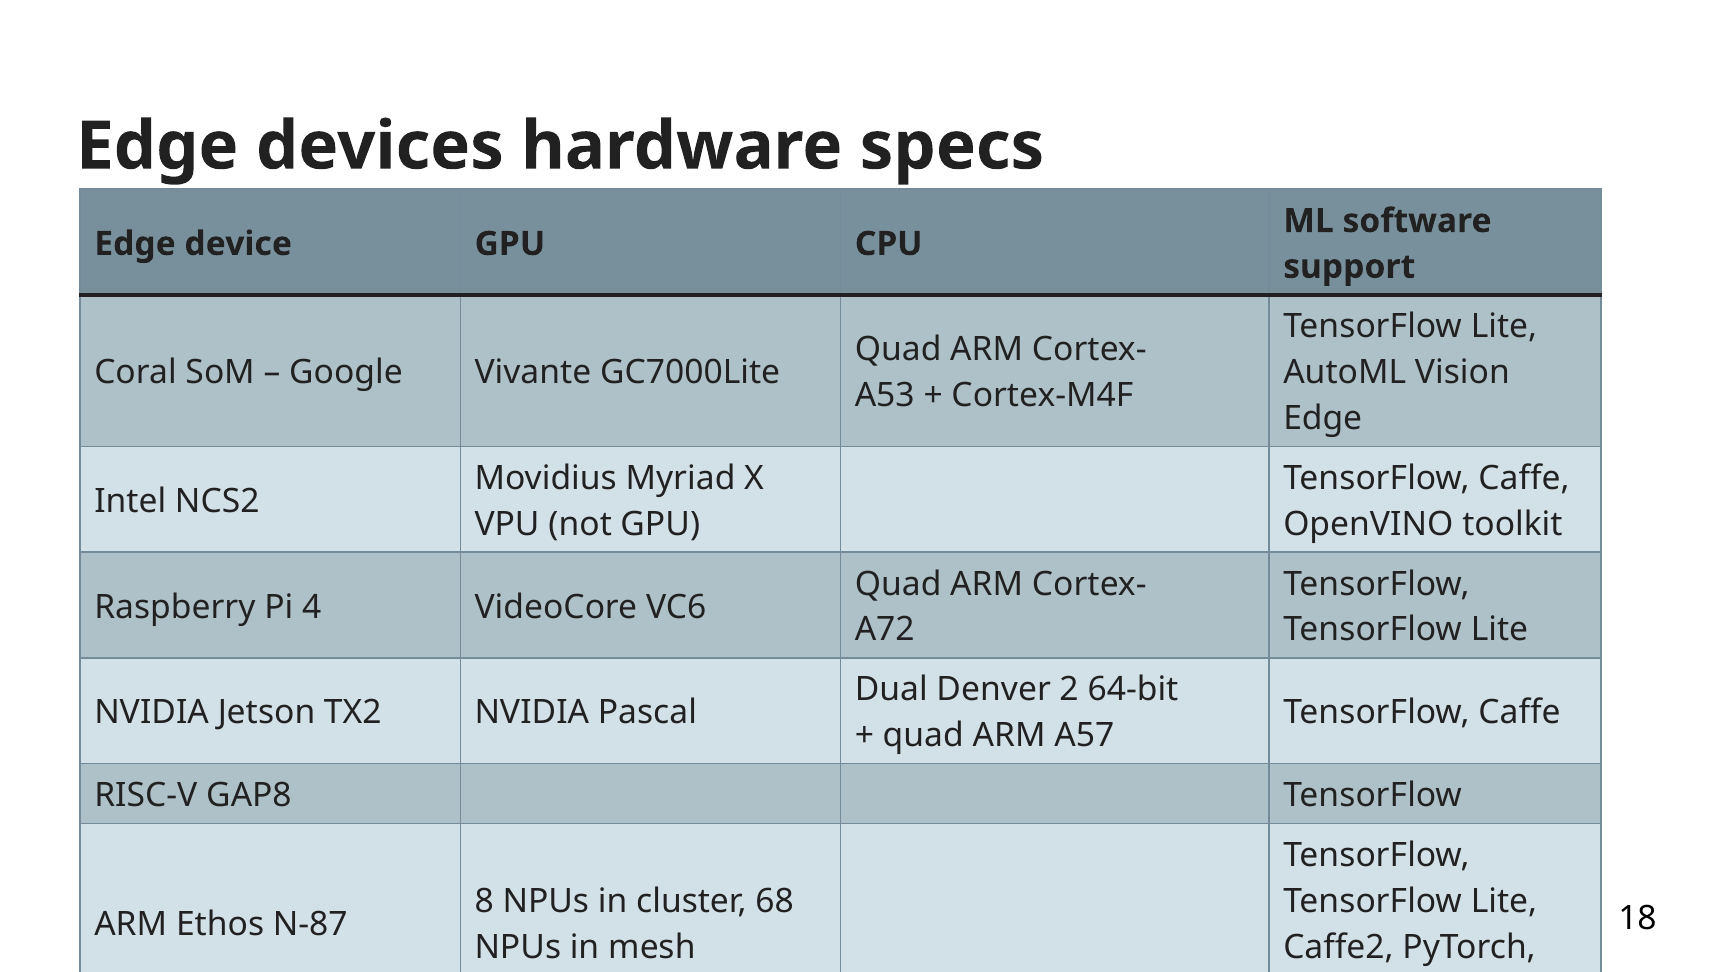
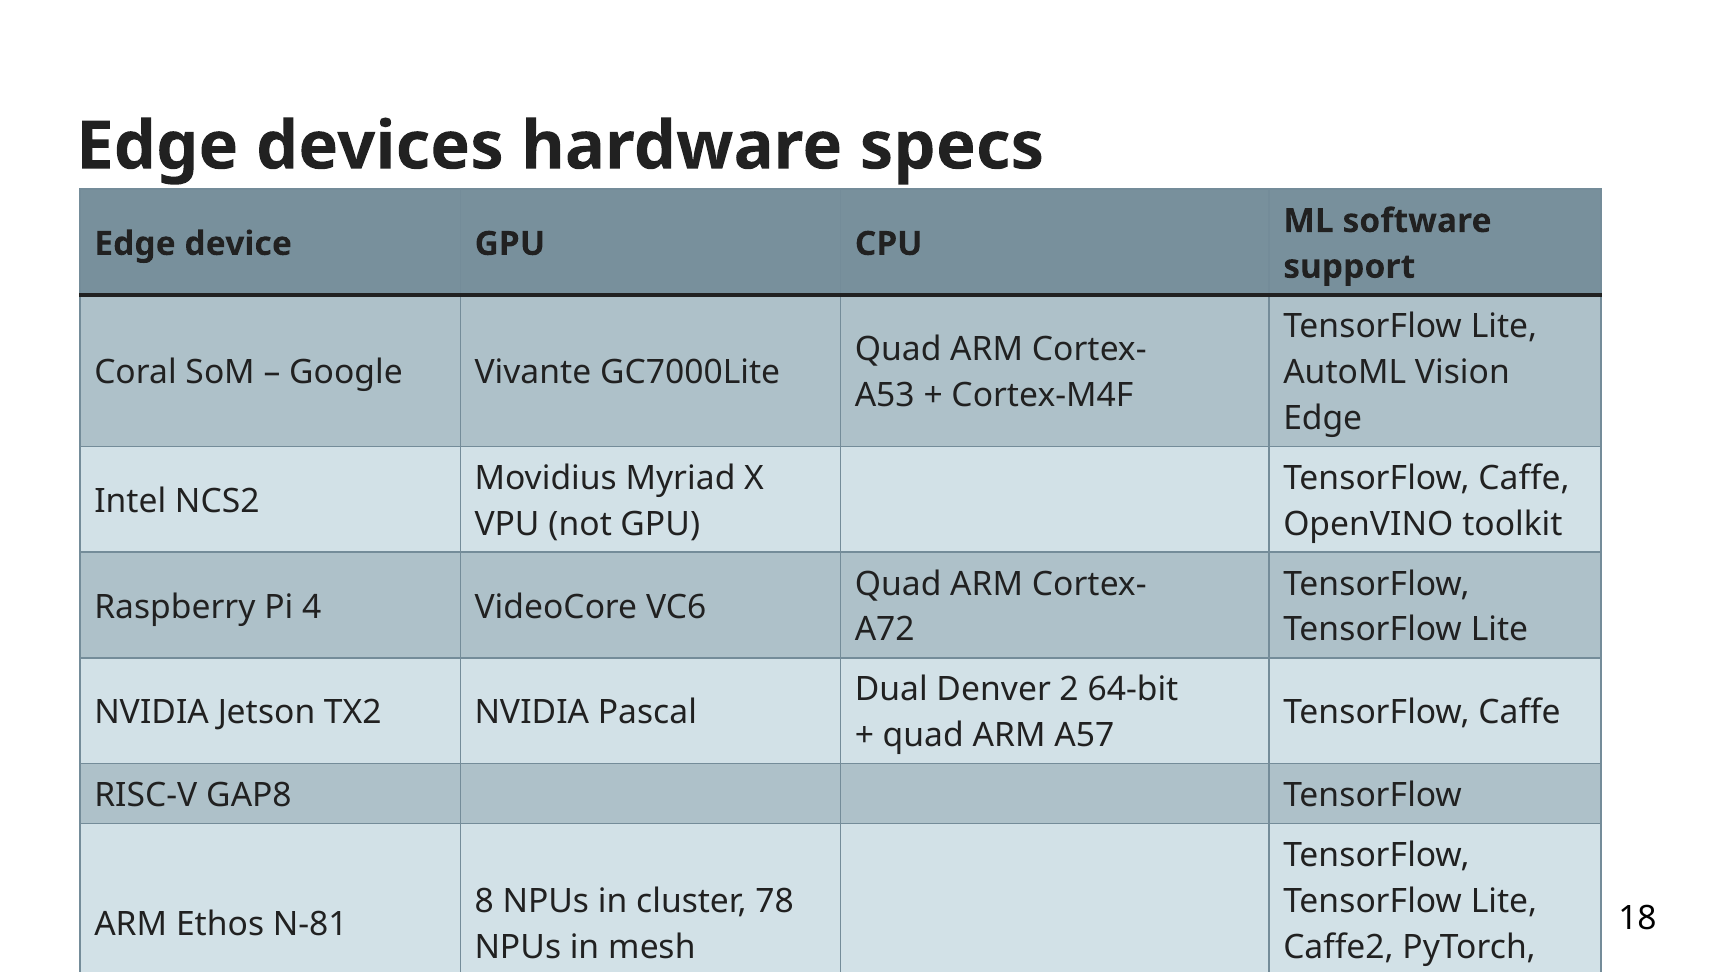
68: 68 -> 78
N-87: N-87 -> N-81
